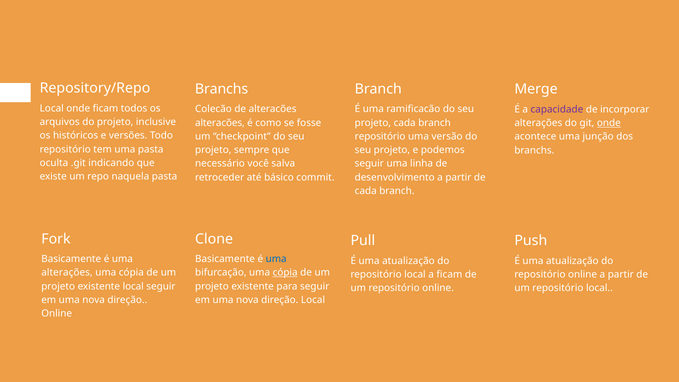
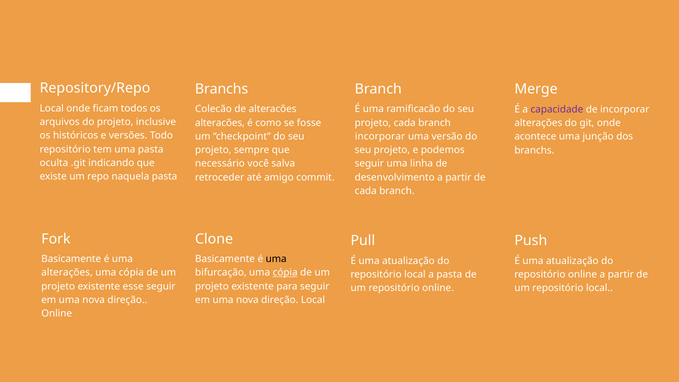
onde at (609, 123) underline: present -> none
repositório at (380, 136): repositório -> incorporar
básico: básico -> amigo
uma at (276, 259) colour: blue -> black
a ficam: ficam -> pasta
existente local: local -> esse
